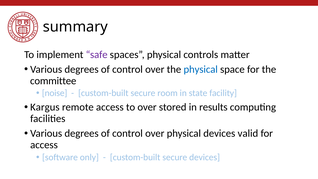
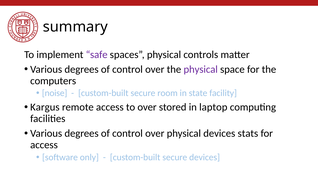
physical at (201, 69) colour: blue -> purple
committee: committee -> computers
results: results -> laptop
valid: valid -> stats
